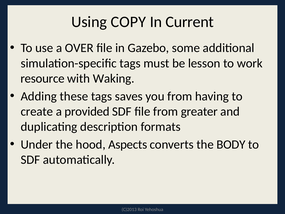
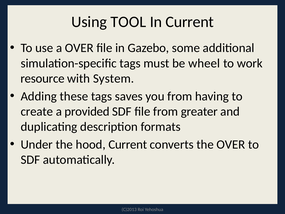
COPY: COPY -> TOOL
lesson: lesson -> wheel
Waking: Waking -> System
hood Aspects: Aspects -> Current
the BODY: BODY -> OVER
